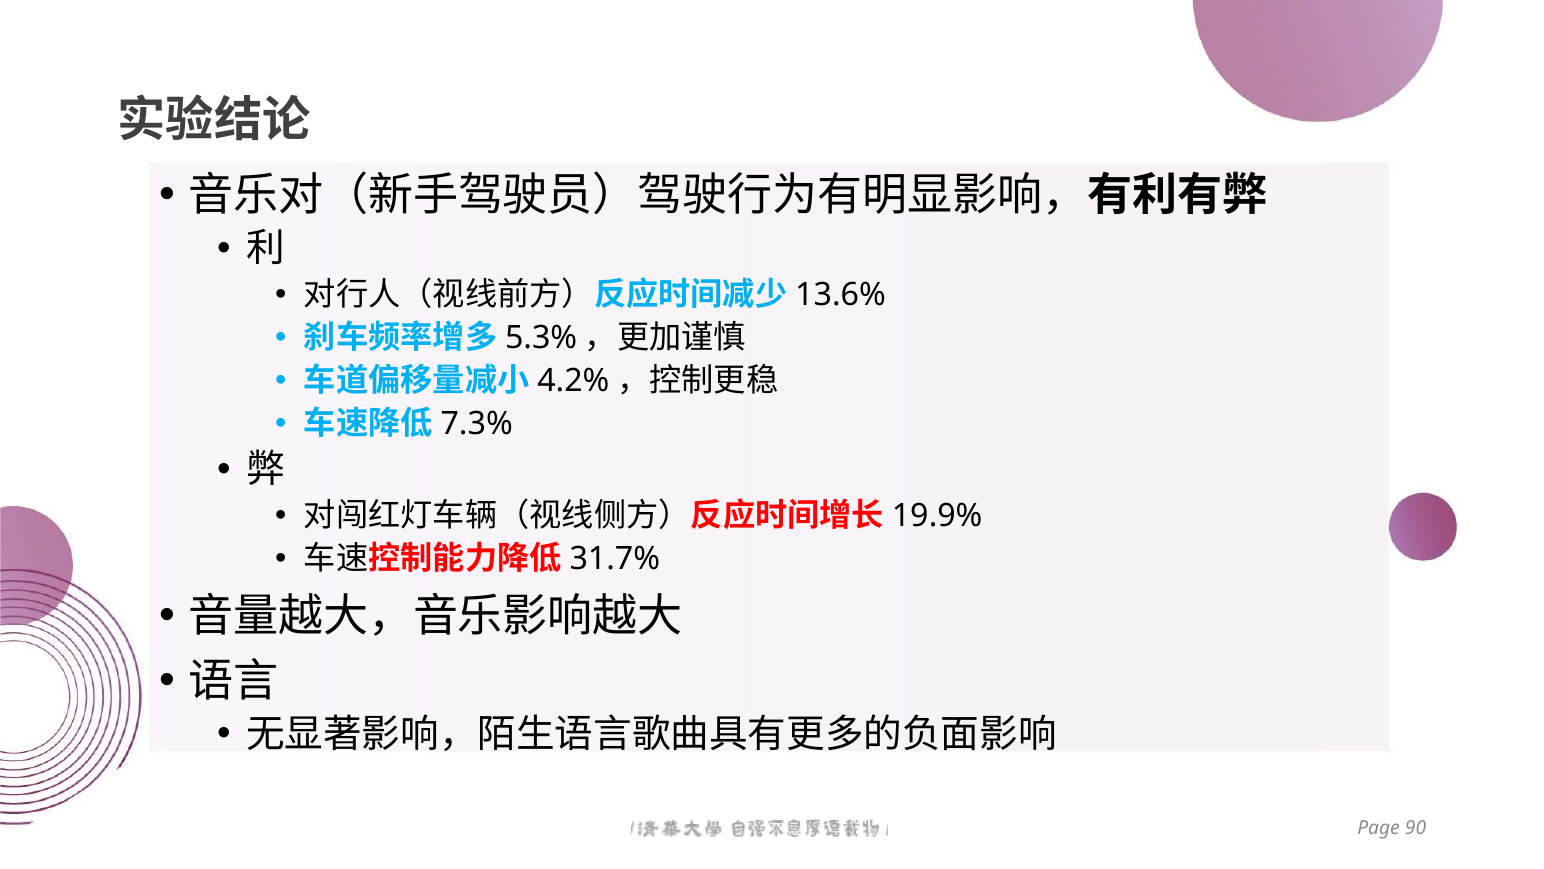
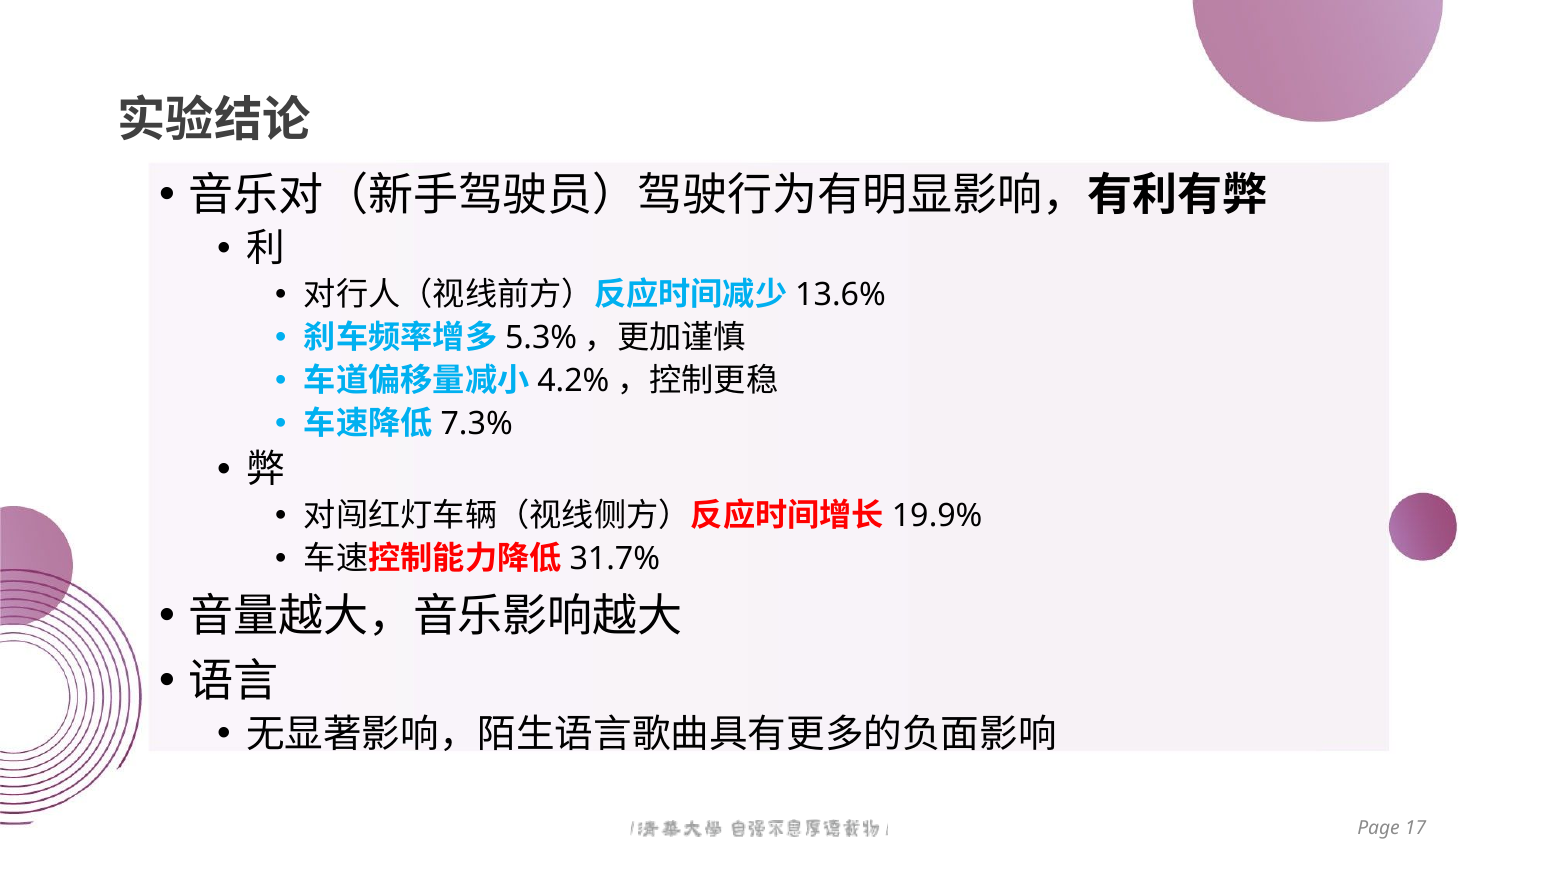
90: 90 -> 17
